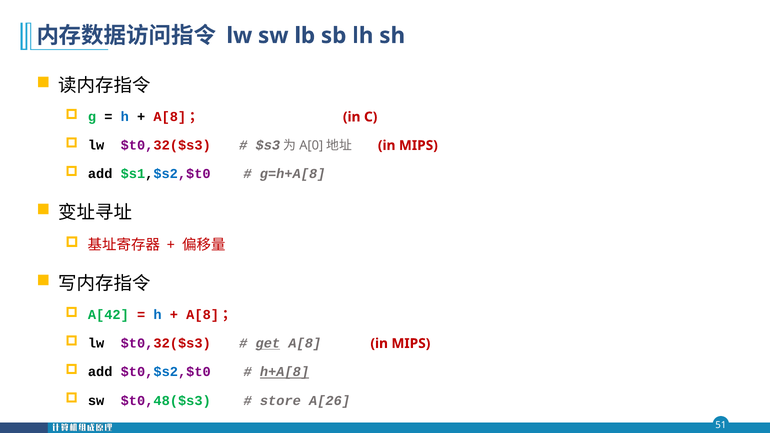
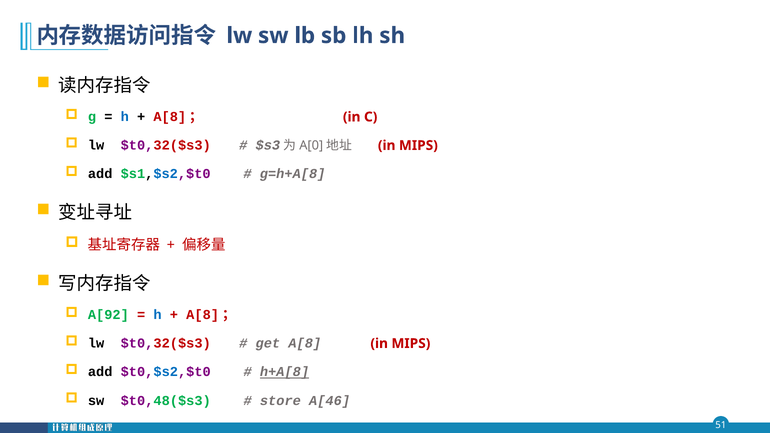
A[42: A[42 -> A[92
get underline: present -> none
A[26: A[26 -> A[46
